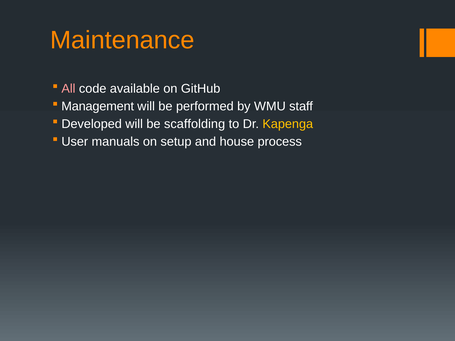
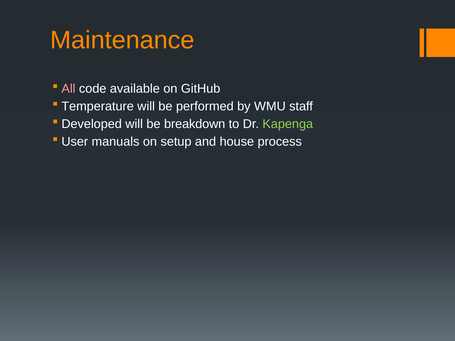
Management: Management -> Temperature
scaffolding: scaffolding -> breakdown
Kapenga colour: yellow -> light green
